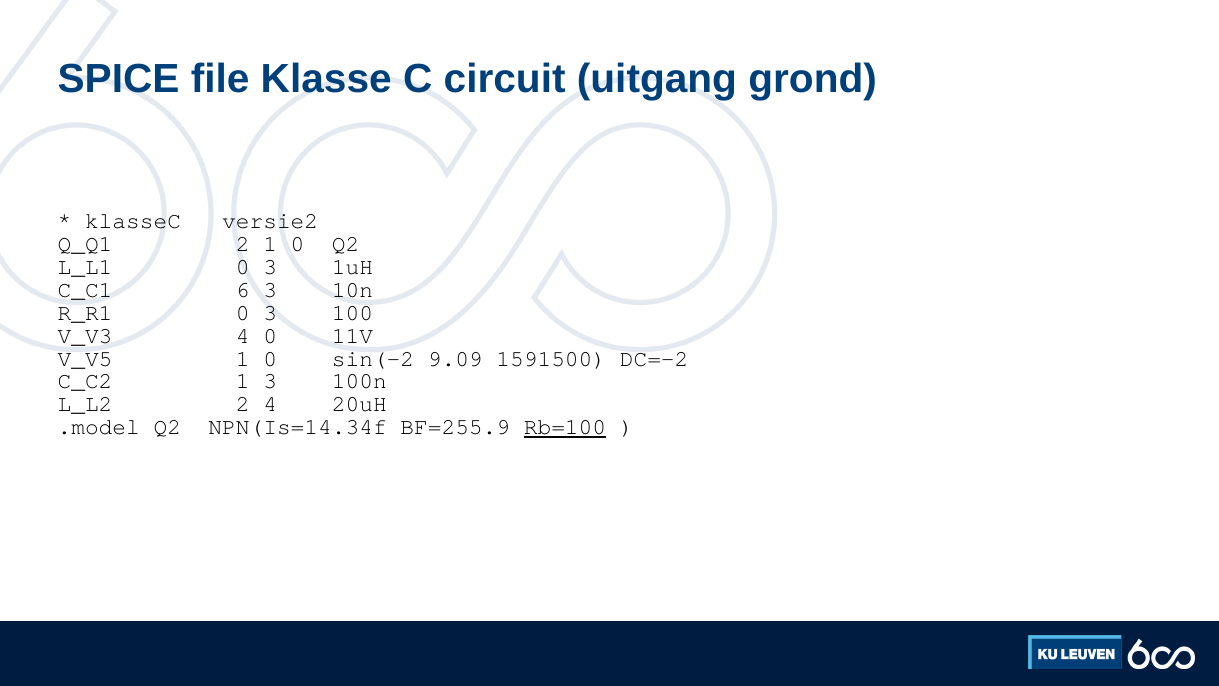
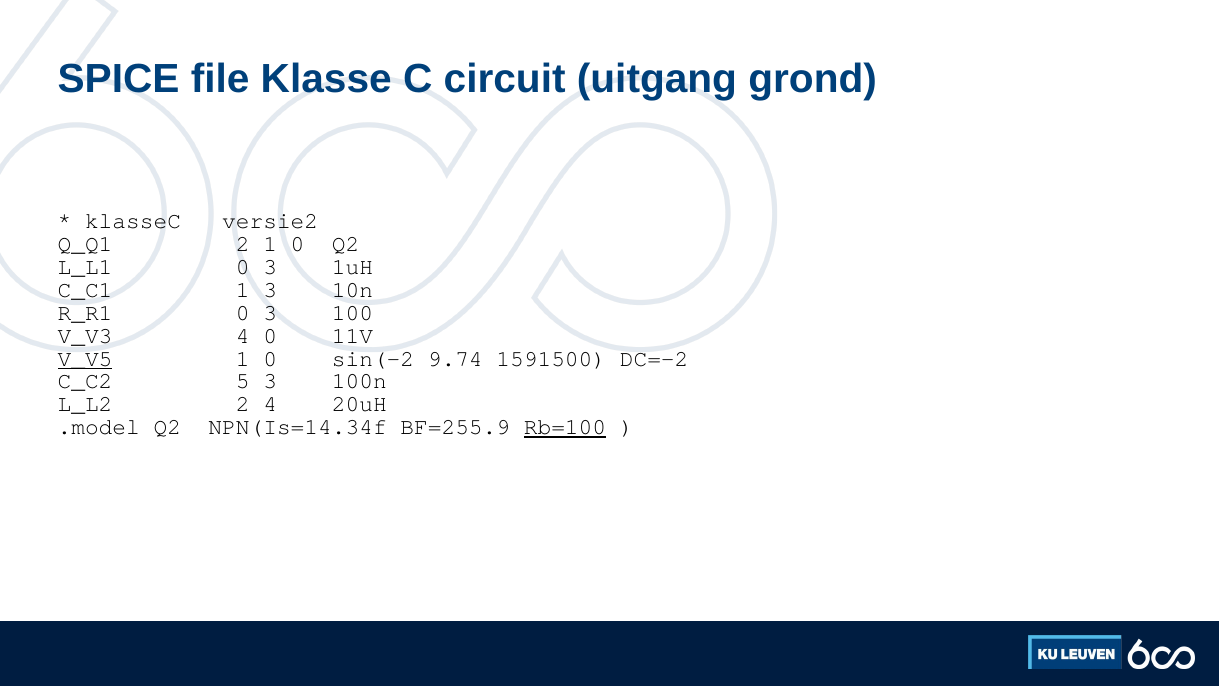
C_C1 6: 6 -> 1
V_V5 underline: none -> present
9.09: 9.09 -> 9.74
C_C2 1: 1 -> 5
